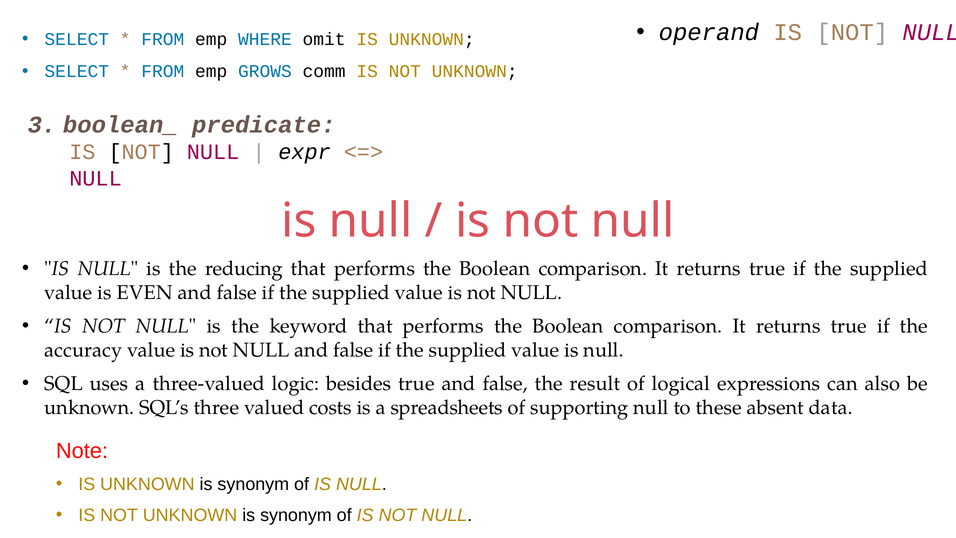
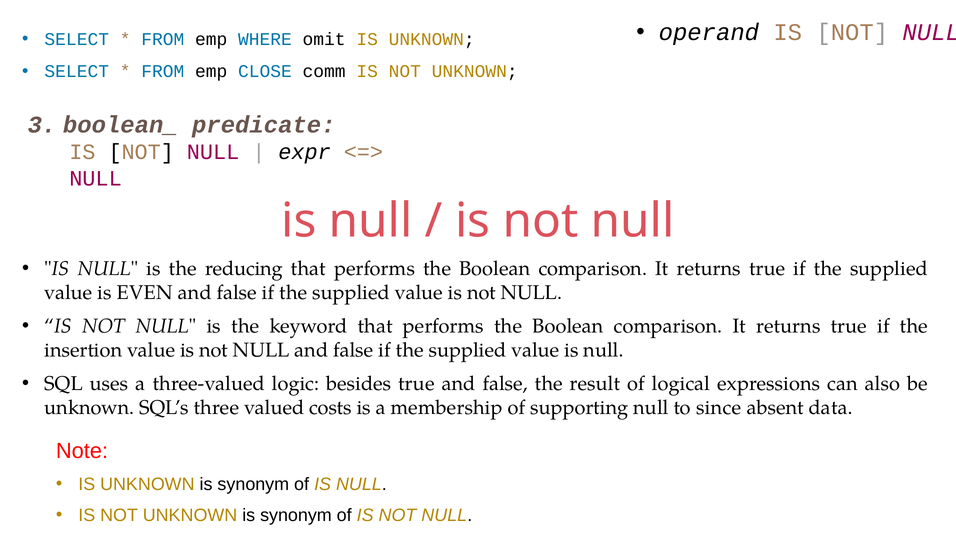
GROWS: GROWS -> CLOSE
accuracy: accuracy -> insertion
spreadsheets: spreadsheets -> membership
these: these -> since
